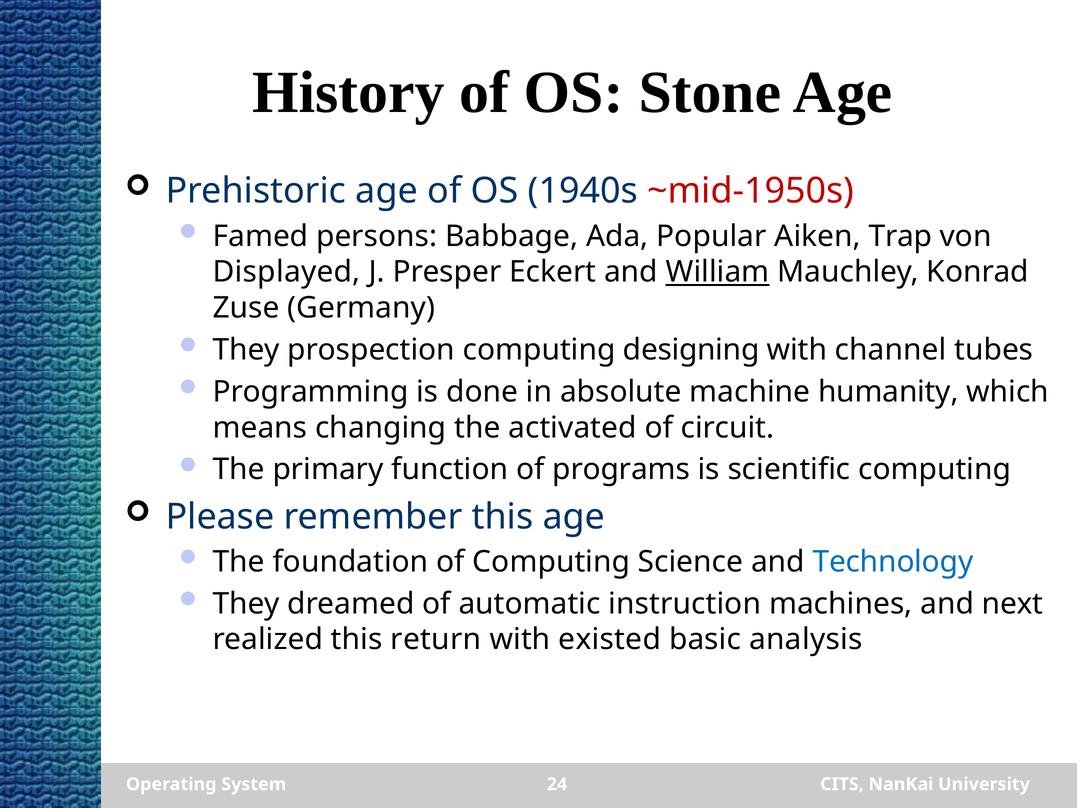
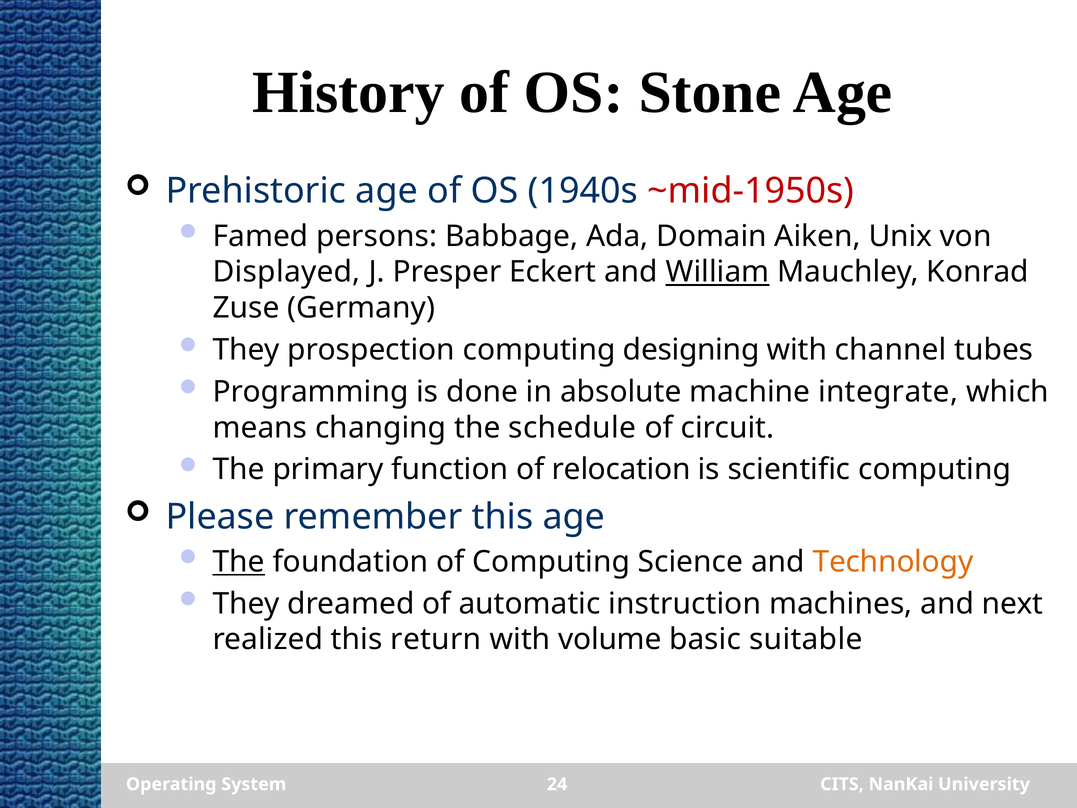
Popular: Popular -> Domain
Trap: Trap -> Unix
humanity: humanity -> integrate
activated: activated -> schedule
programs: programs -> relocation
The at (239, 562) underline: none -> present
Technology colour: blue -> orange
existed: existed -> volume
analysis: analysis -> suitable
